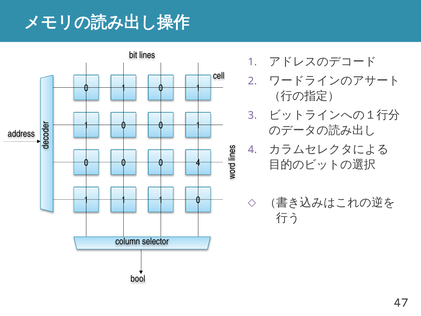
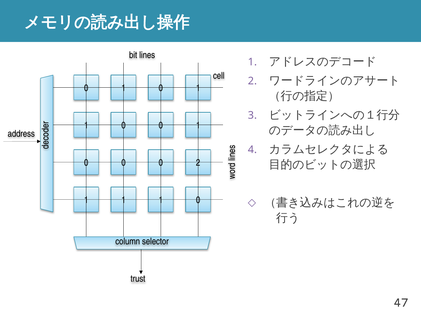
0 4: 4 -> 2
bool: bool -> trust
